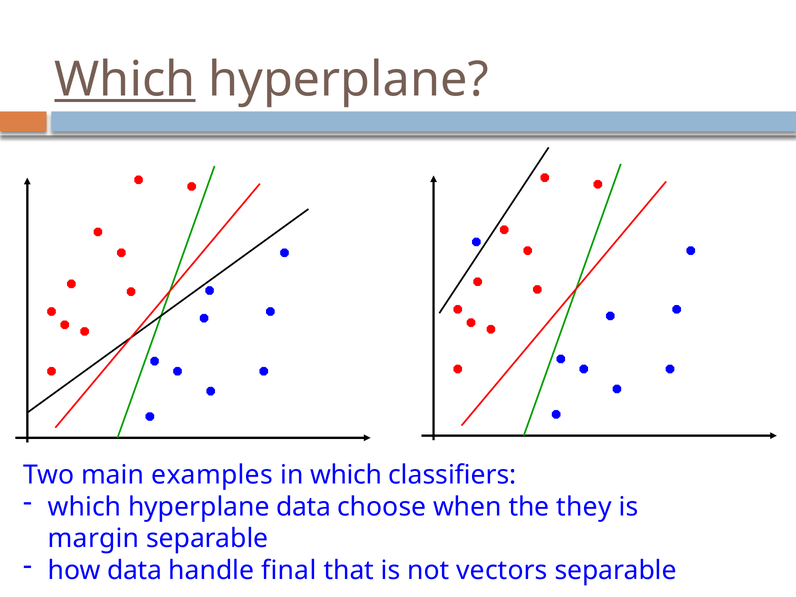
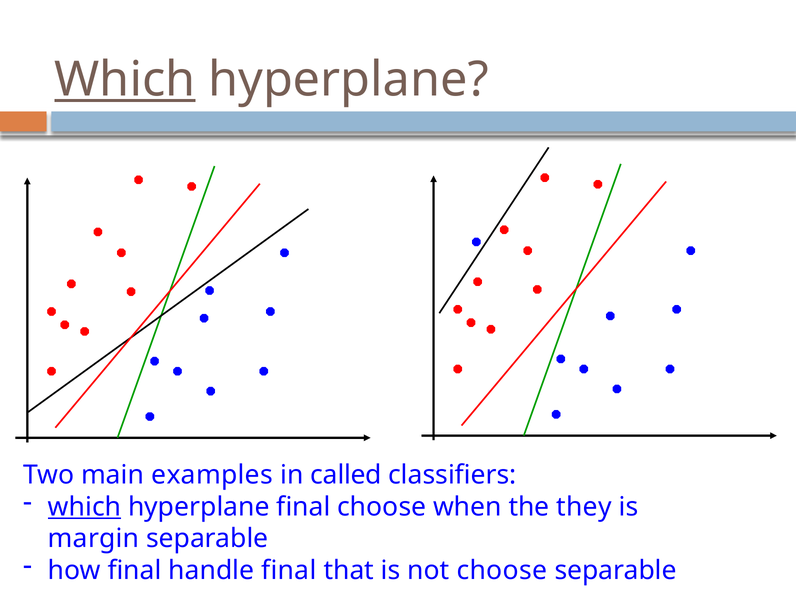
in which: which -> called
which at (85, 507) underline: none -> present
hyperplane data: data -> final
how data: data -> final
not vectors: vectors -> choose
